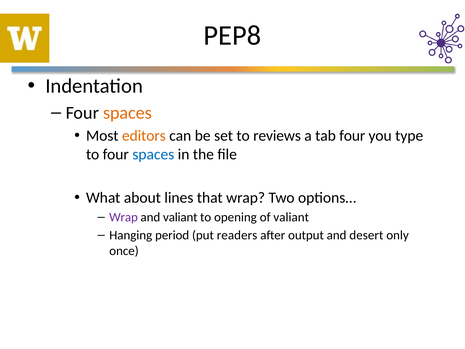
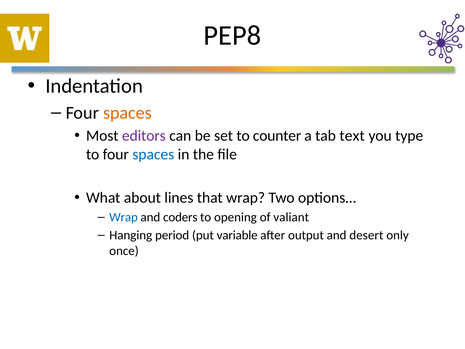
editors colour: orange -> purple
reviews: reviews -> counter
tab four: four -> text
Wrap at (123, 217) colour: purple -> blue
and valiant: valiant -> coders
readers: readers -> variable
